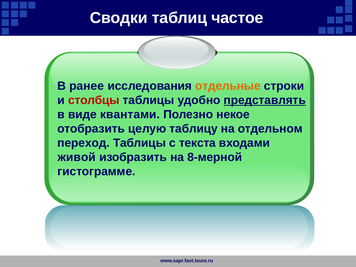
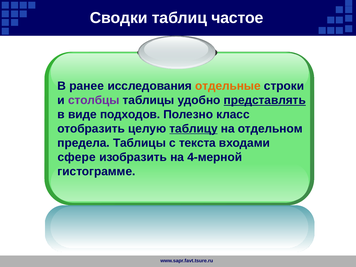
столбцы colour: red -> purple
квантами: квантами -> подходов
некое: некое -> класс
таблицу underline: none -> present
переход: переход -> предела
живой: живой -> сфере
8-мерной: 8-мерной -> 4-мерной
